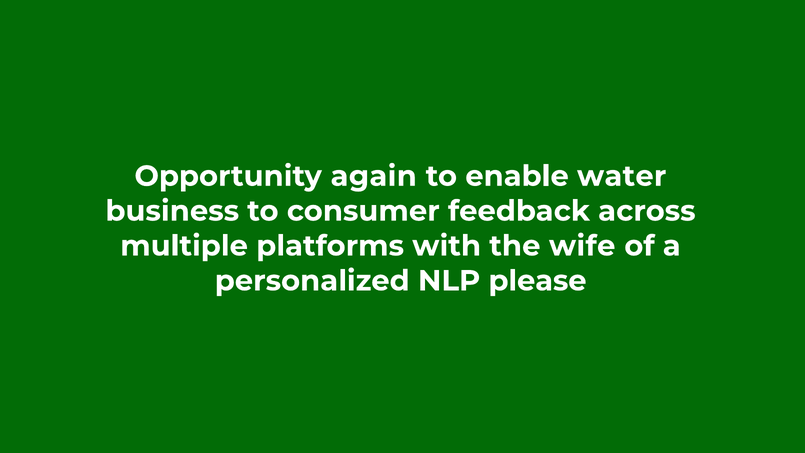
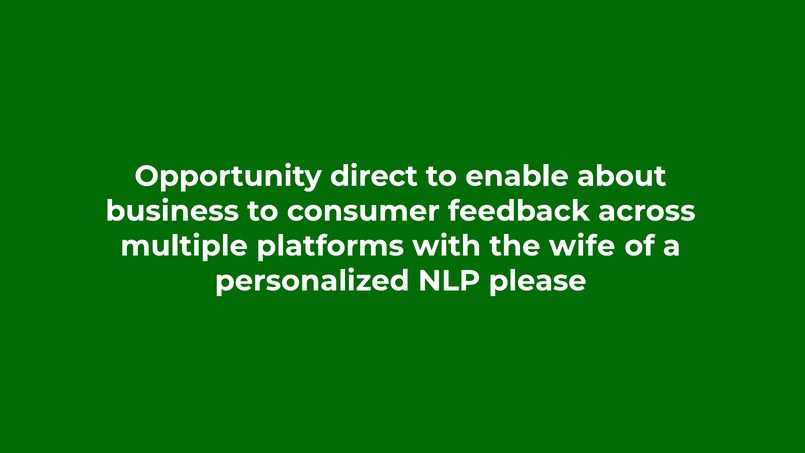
again: again -> direct
water: water -> about
